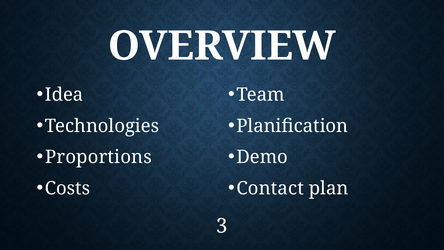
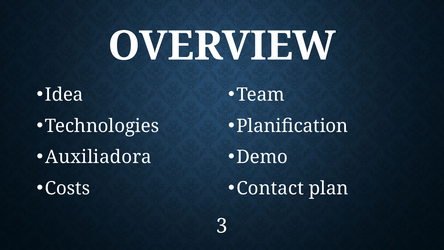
Proportions: Proportions -> Auxiliadora
